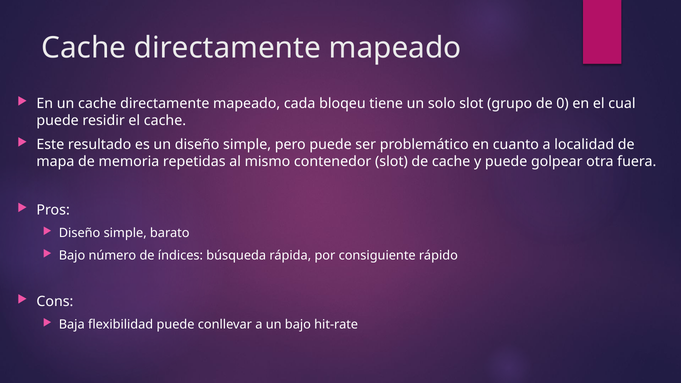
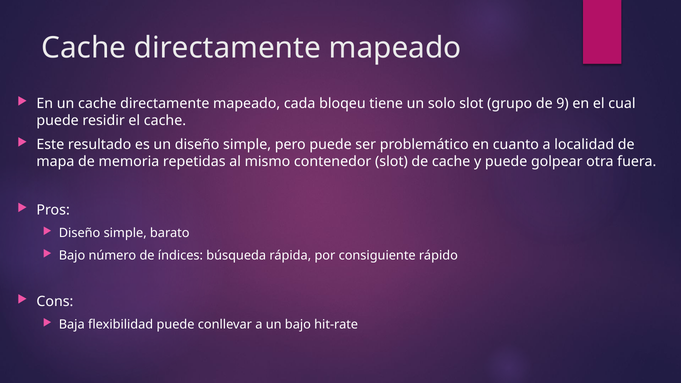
0: 0 -> 9
